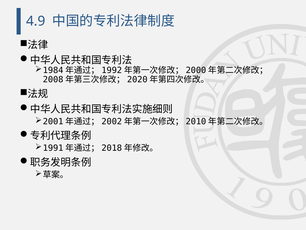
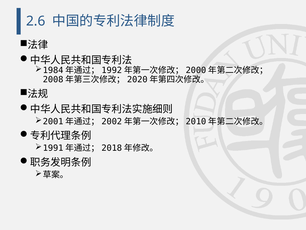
4.9: 4.9 -> 2.6
